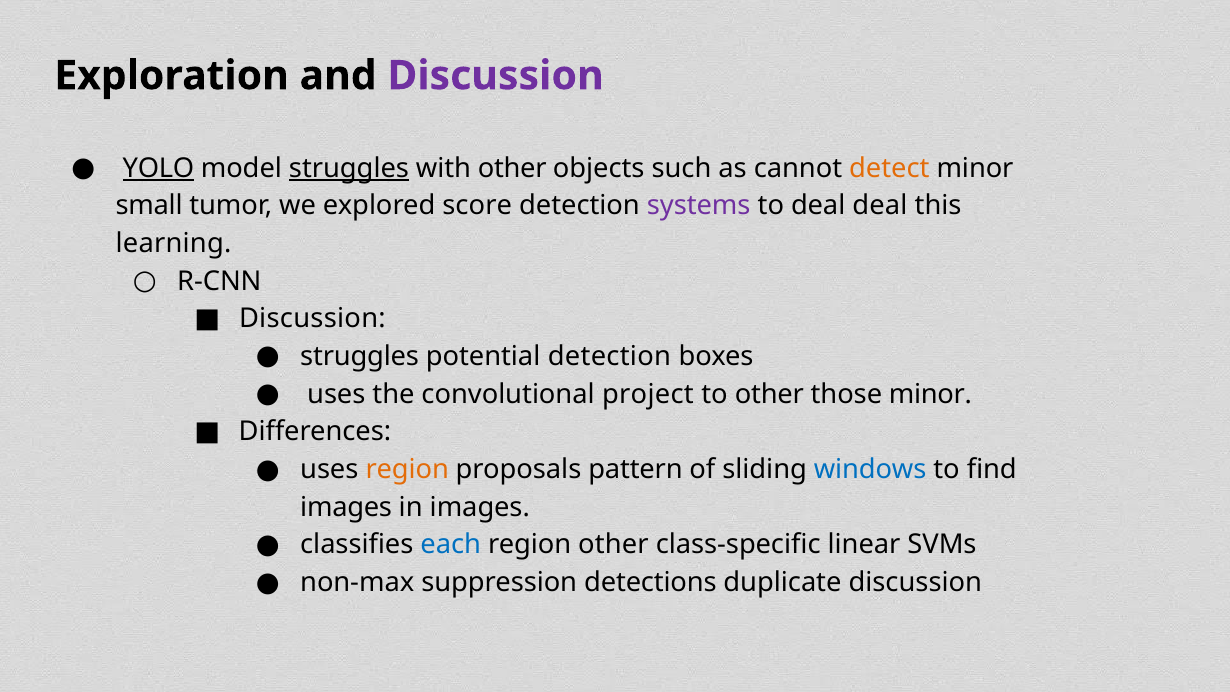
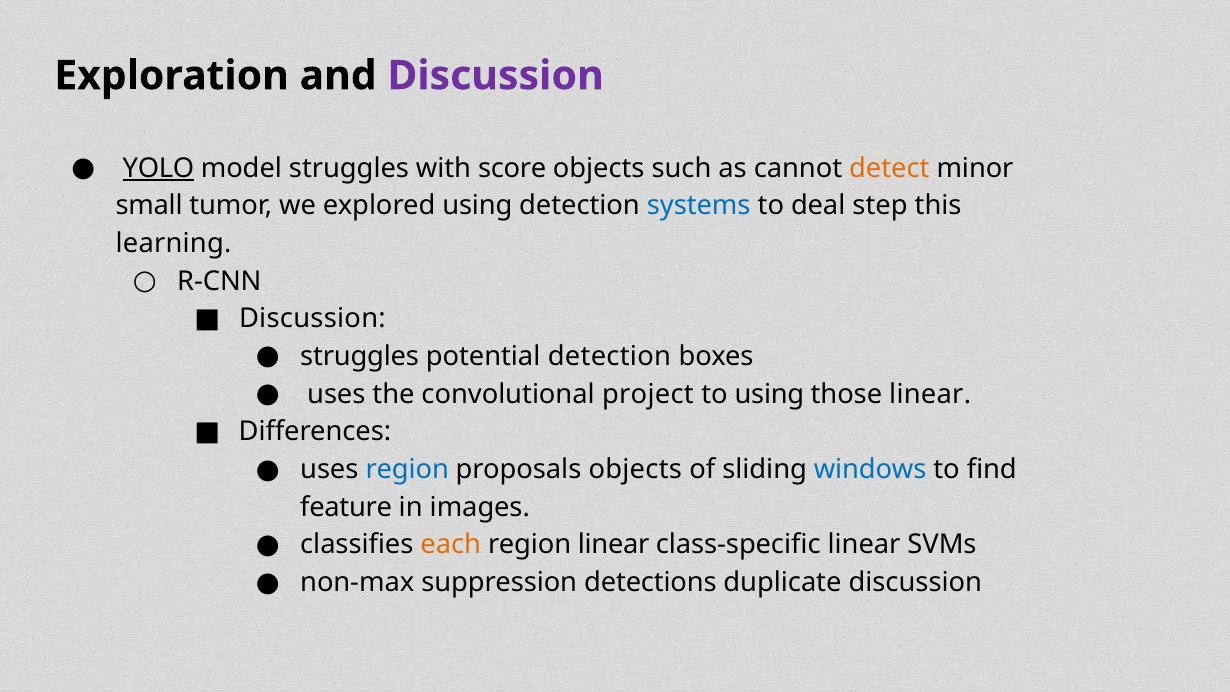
struggles at (349, 168) underline: present -> none
with other: other -> score
explored score: score -> using
systems colour: purple -> blue
deal deal: deal -> step
to other: other -> using
those minor: minor -> linear
region at (407, 469) colour: orange -> blue
proposals pattern: pattern -> objects
images at (346, 507): images -> feature
each colour: blue -> orange
region other: other -> linear
